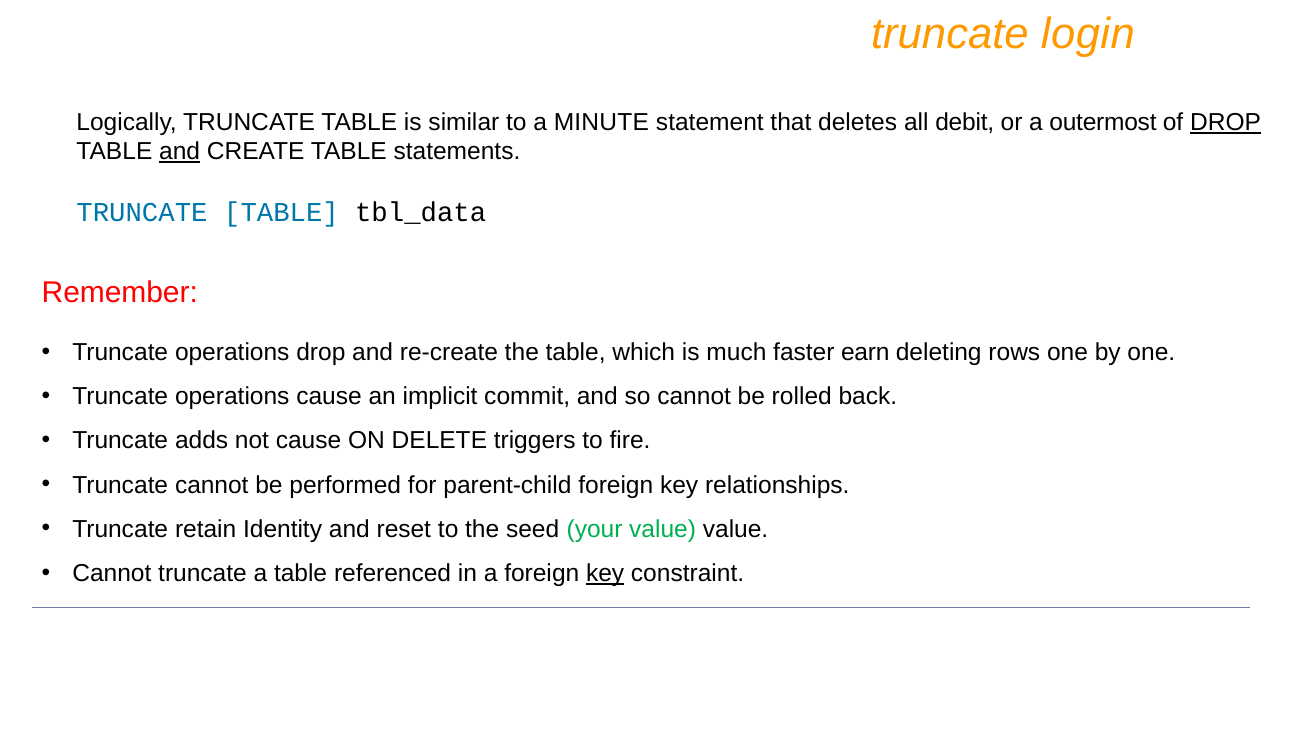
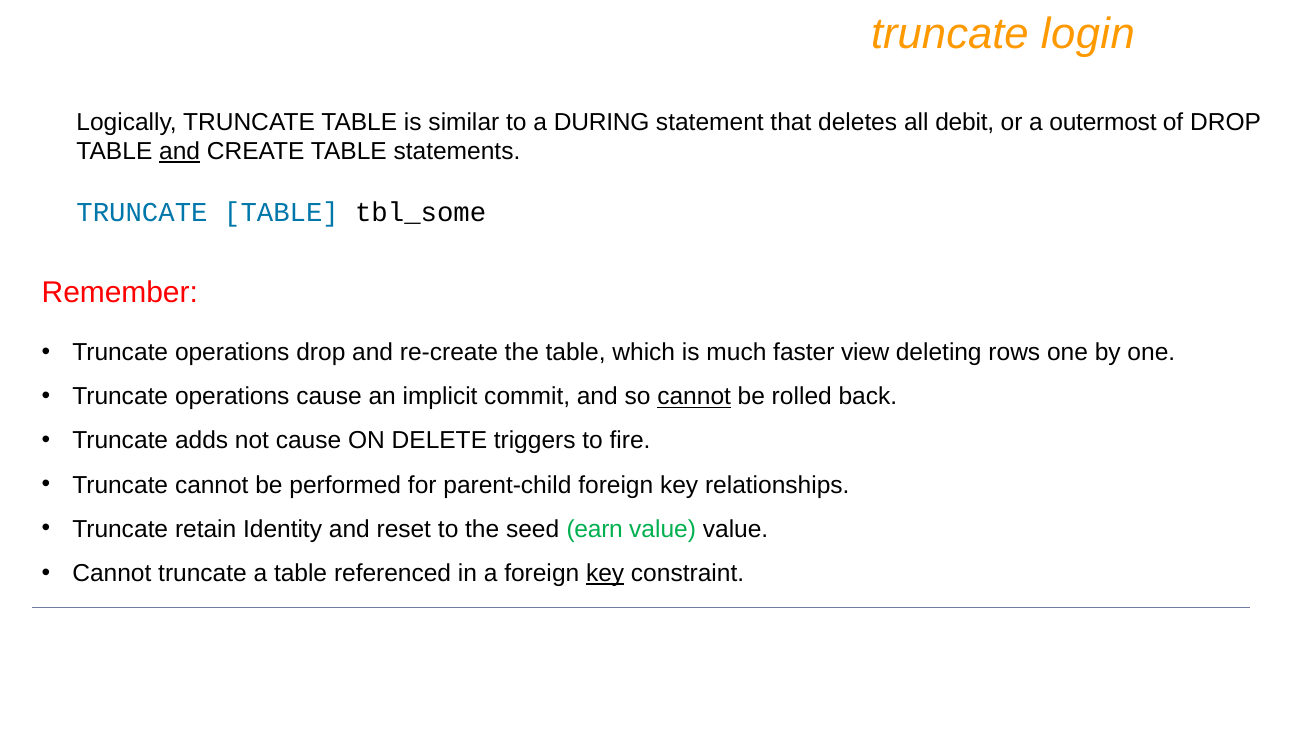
MINUTE: MINUTE -> DURING
DROP at (1225, 122) underline: present -> none
tbl_data: tbl_data -> tbl_some
earn: earn -> view
cannot at (694, 397) underline: none -> present
your: your -> earn
